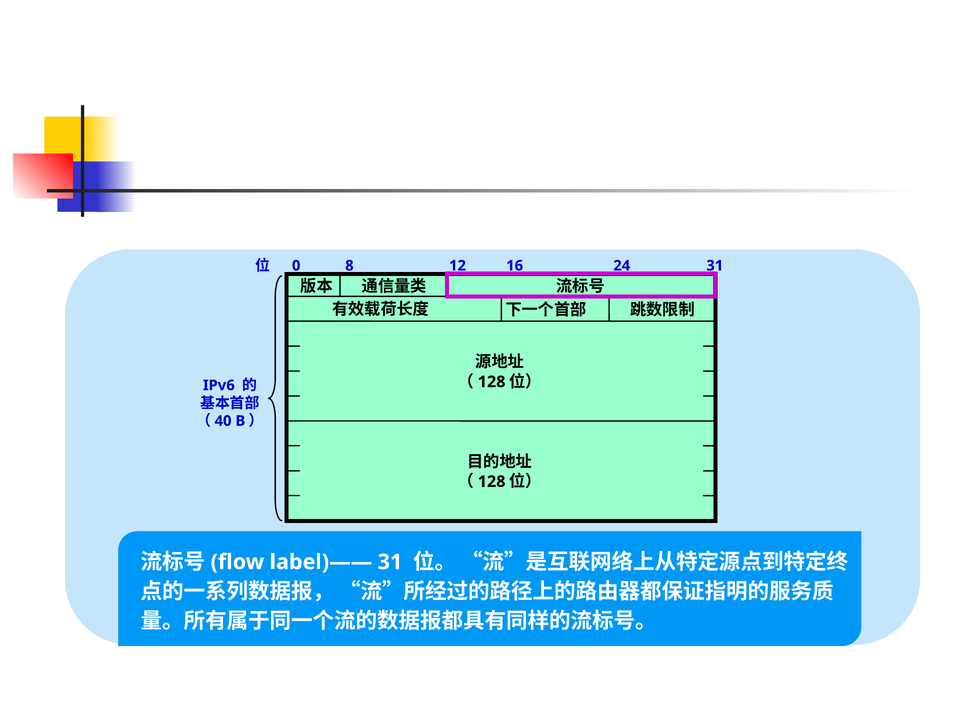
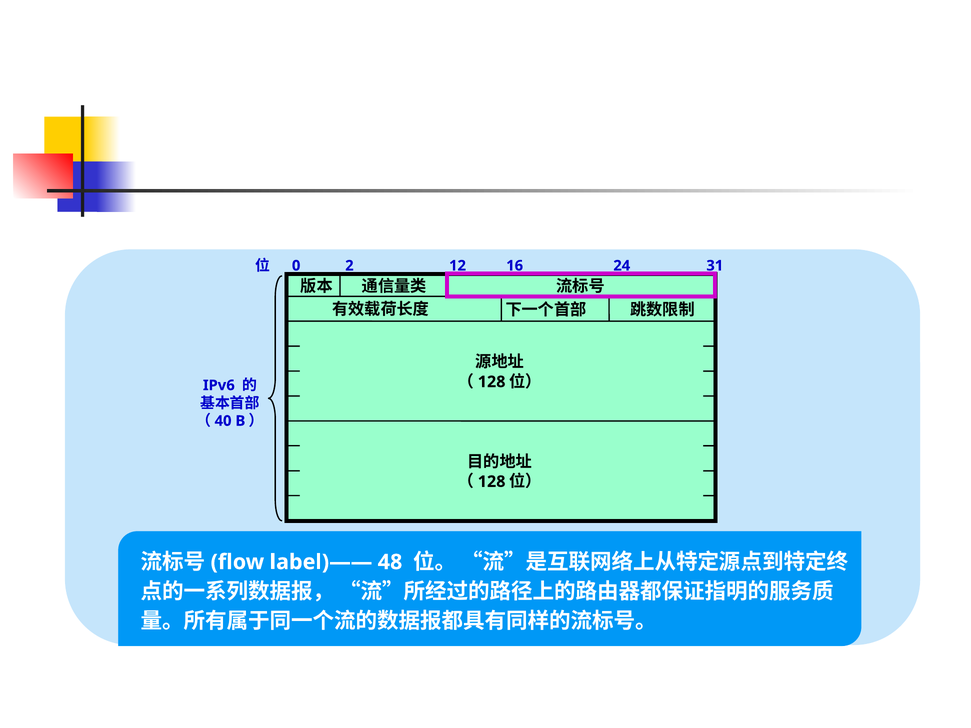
8: 8 -> 2
label)—— 31: 31 -> 48
